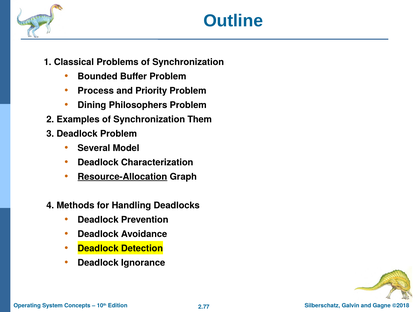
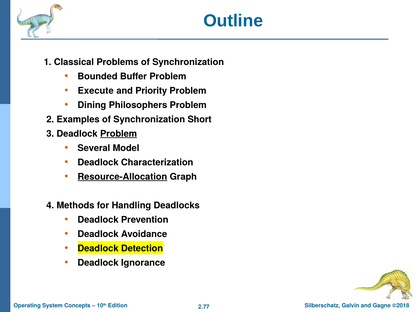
Process: Process -> Execute
Them: Them -> Short
Problem at (119, 134) underline: none -> present
